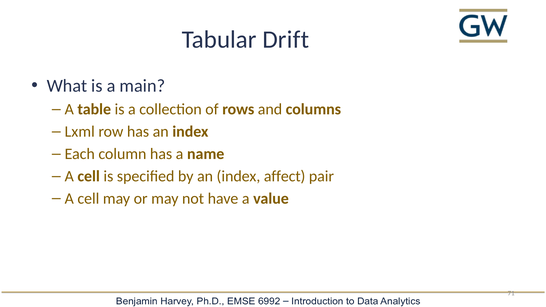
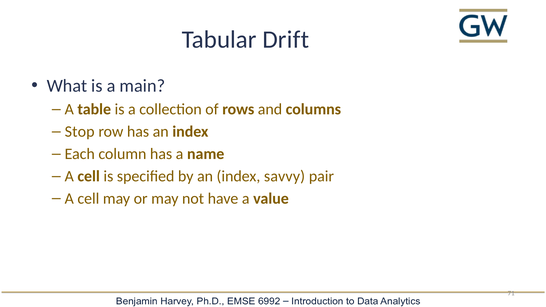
Lxml: Lxml -> Stop
affect: affect -> savvy
